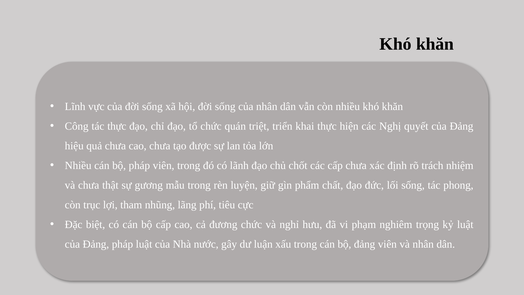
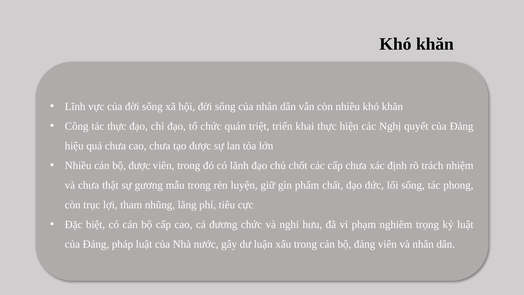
bộ pháp: pháp -> được
